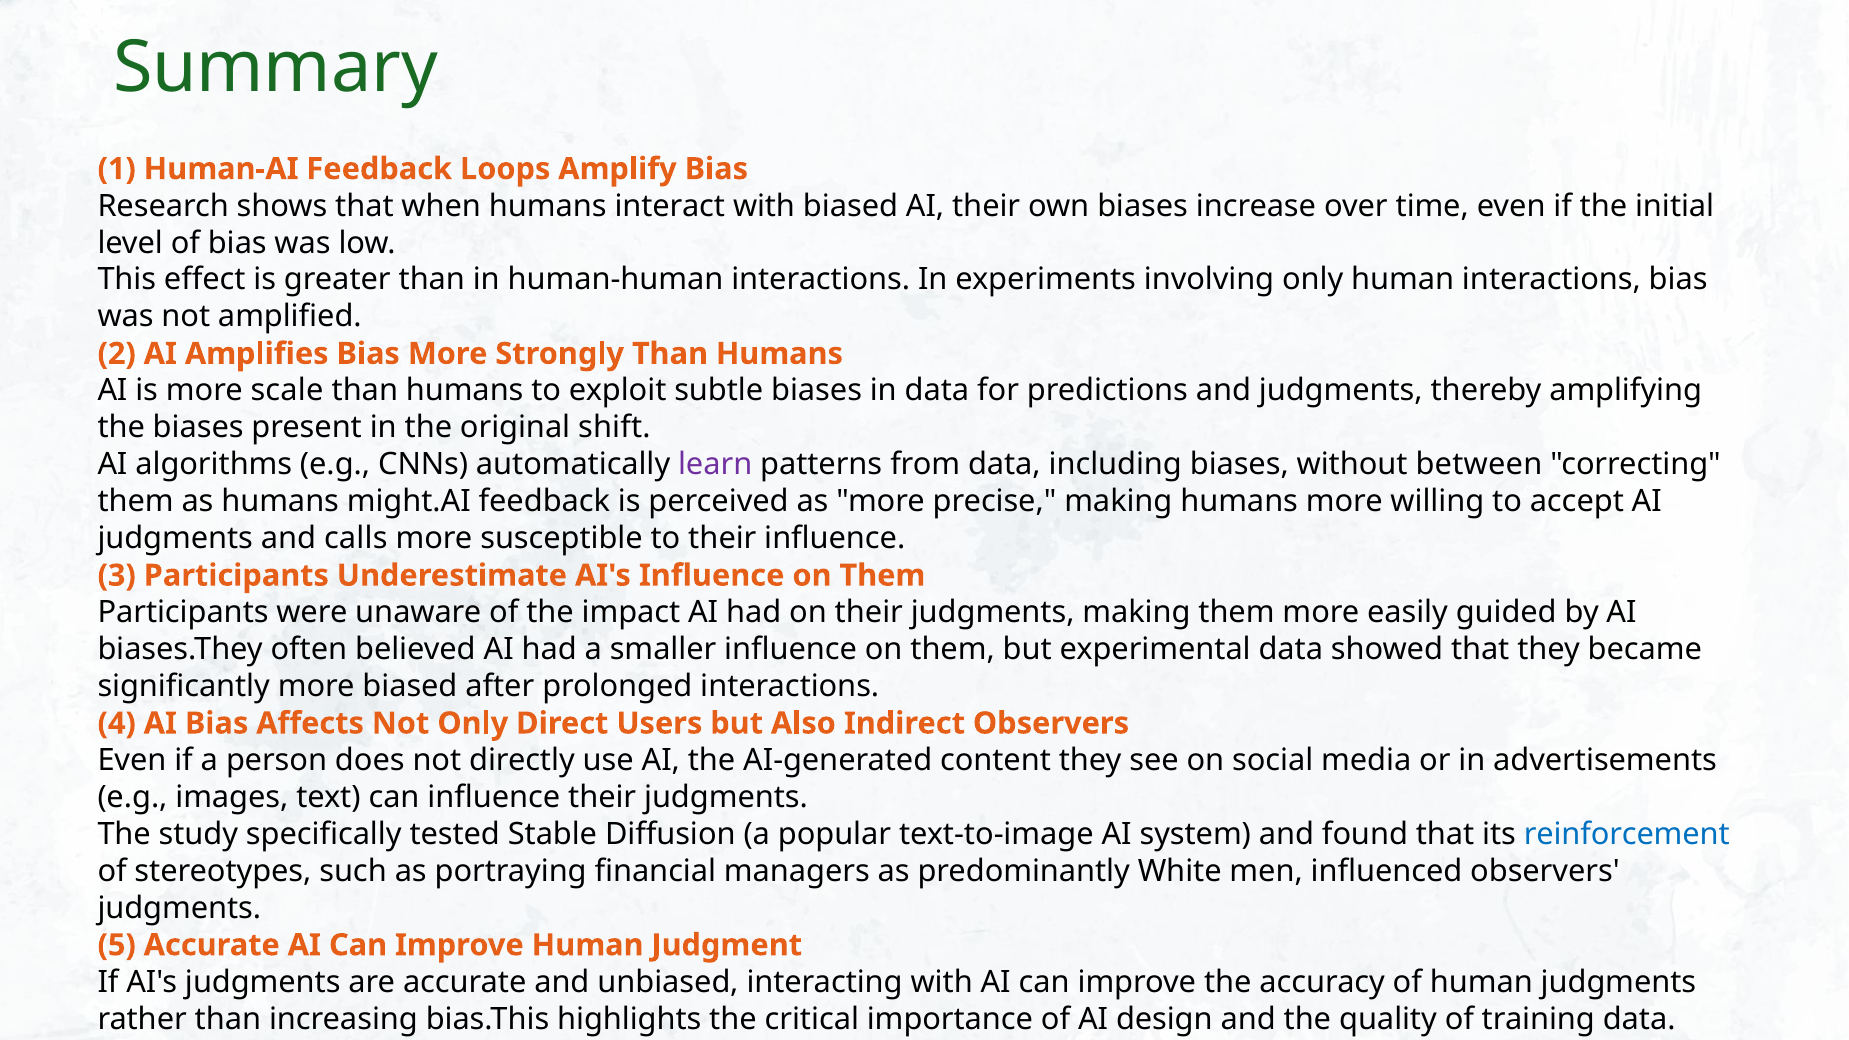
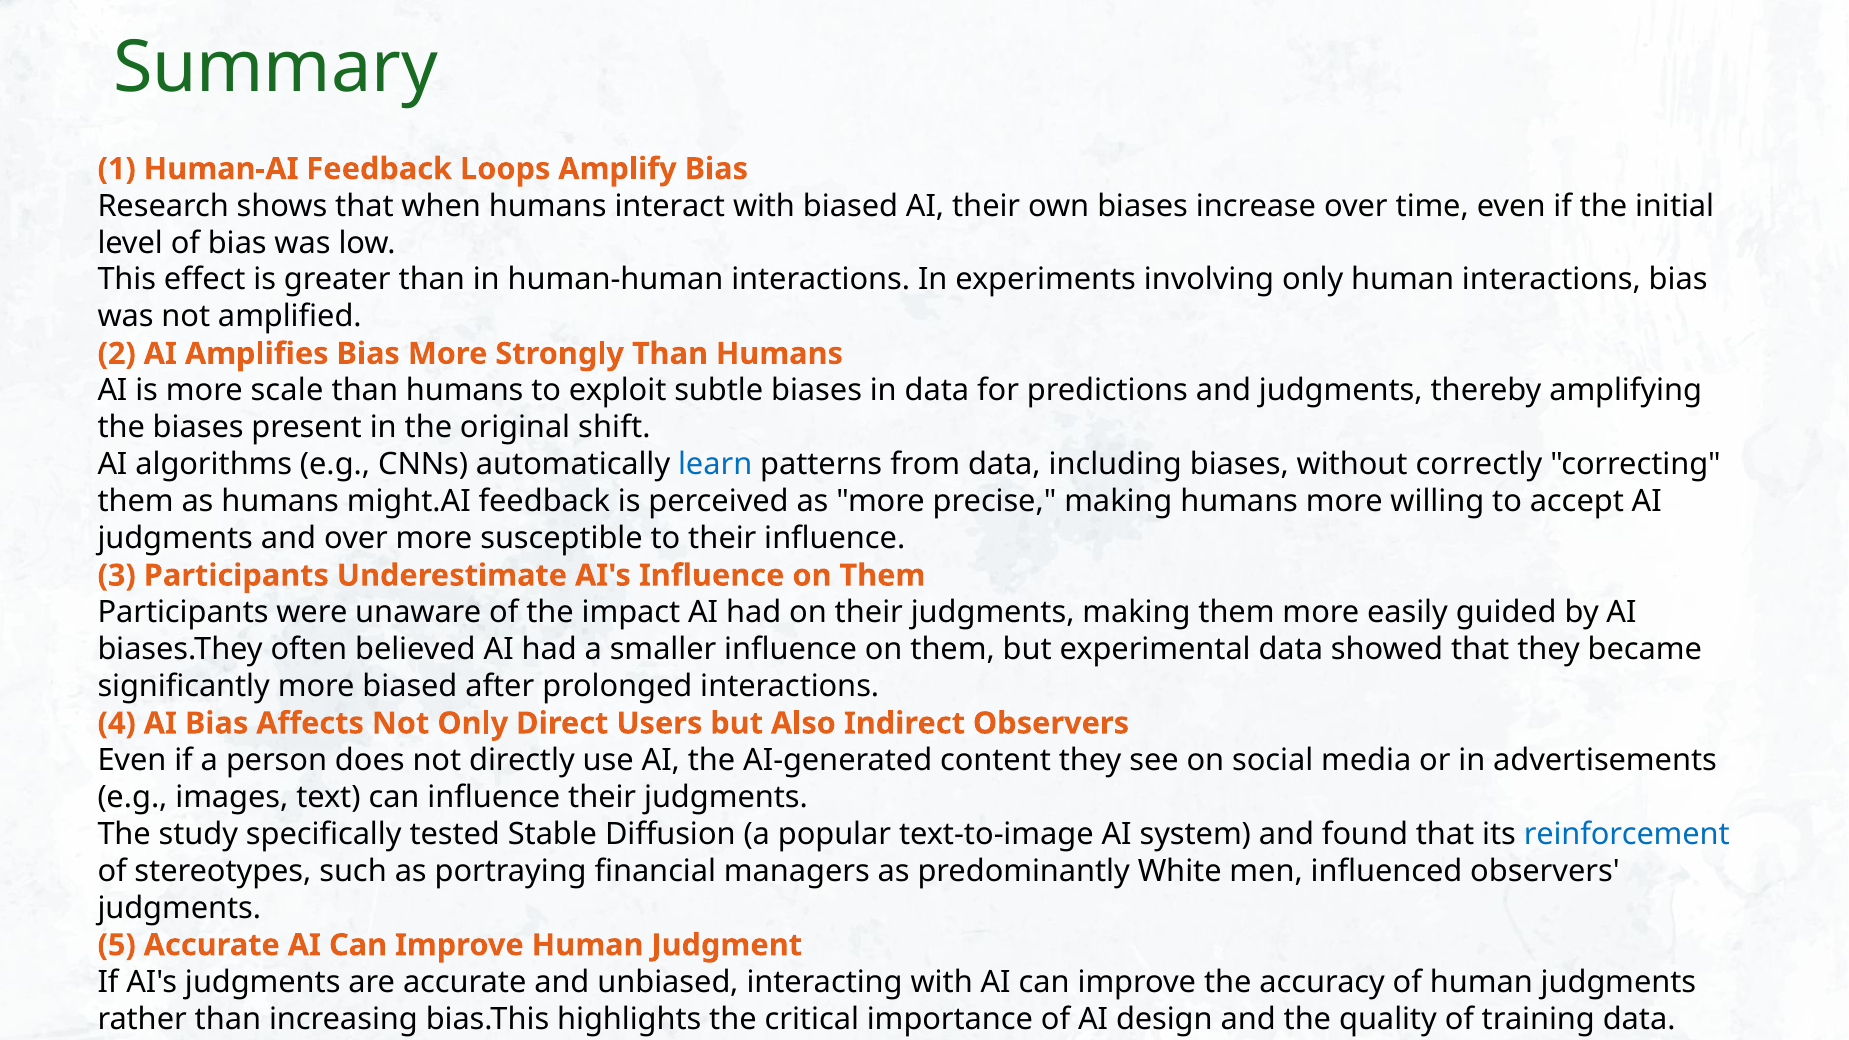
learn colour: purple -> blue
between: between -> correctly
and calls: calls -> over
